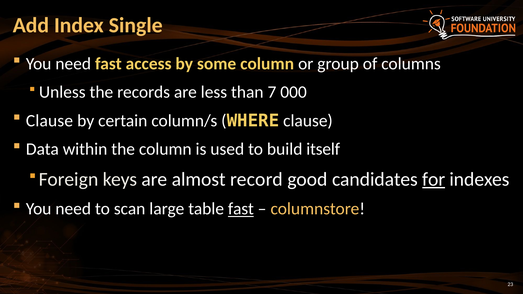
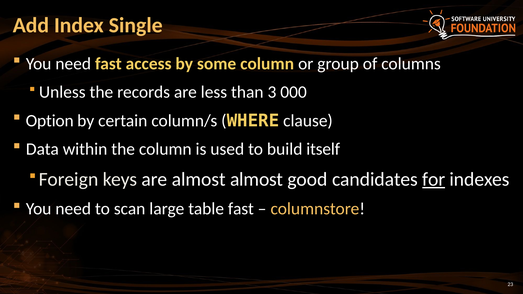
7: 7 -> 3
Clause at (49, 121): Clause -> Option
almost record: record -> almost
fast at (241, 209) underline: present -> none
